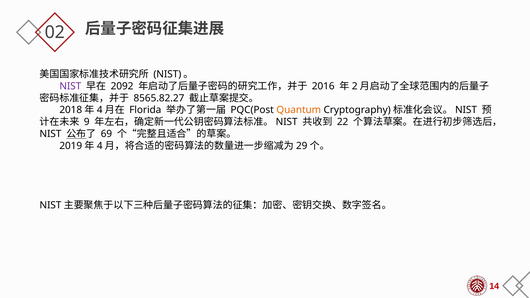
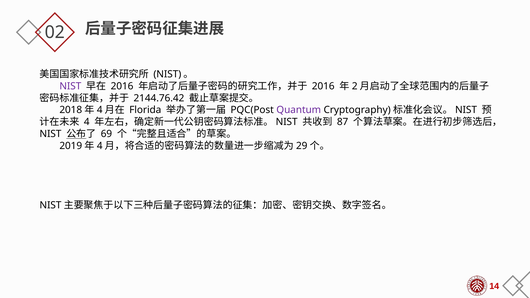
2092 at (122, 86): 2092 -> 2016
8565.82.27: 8565.82.27 -> 2144.76.42
Quantum colour: orange -> purple
9: 9 -> 4
22: 22 -> 87
